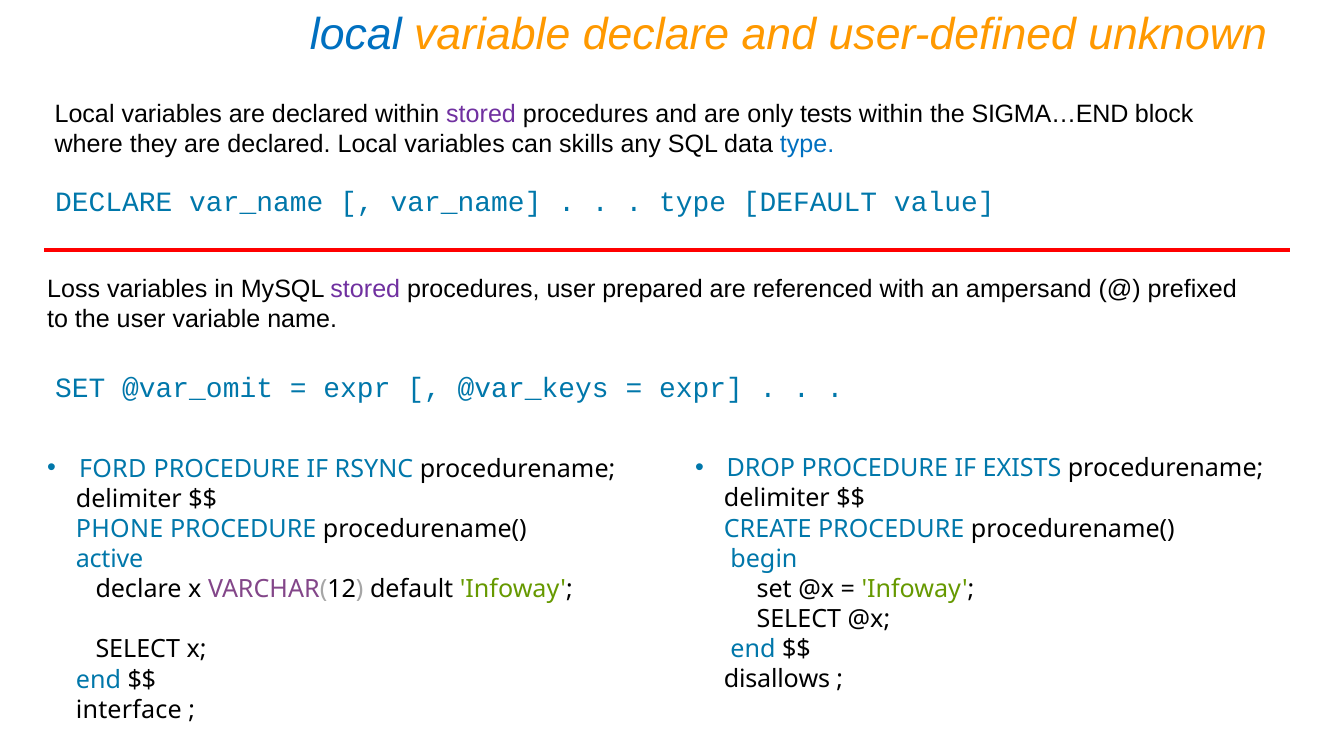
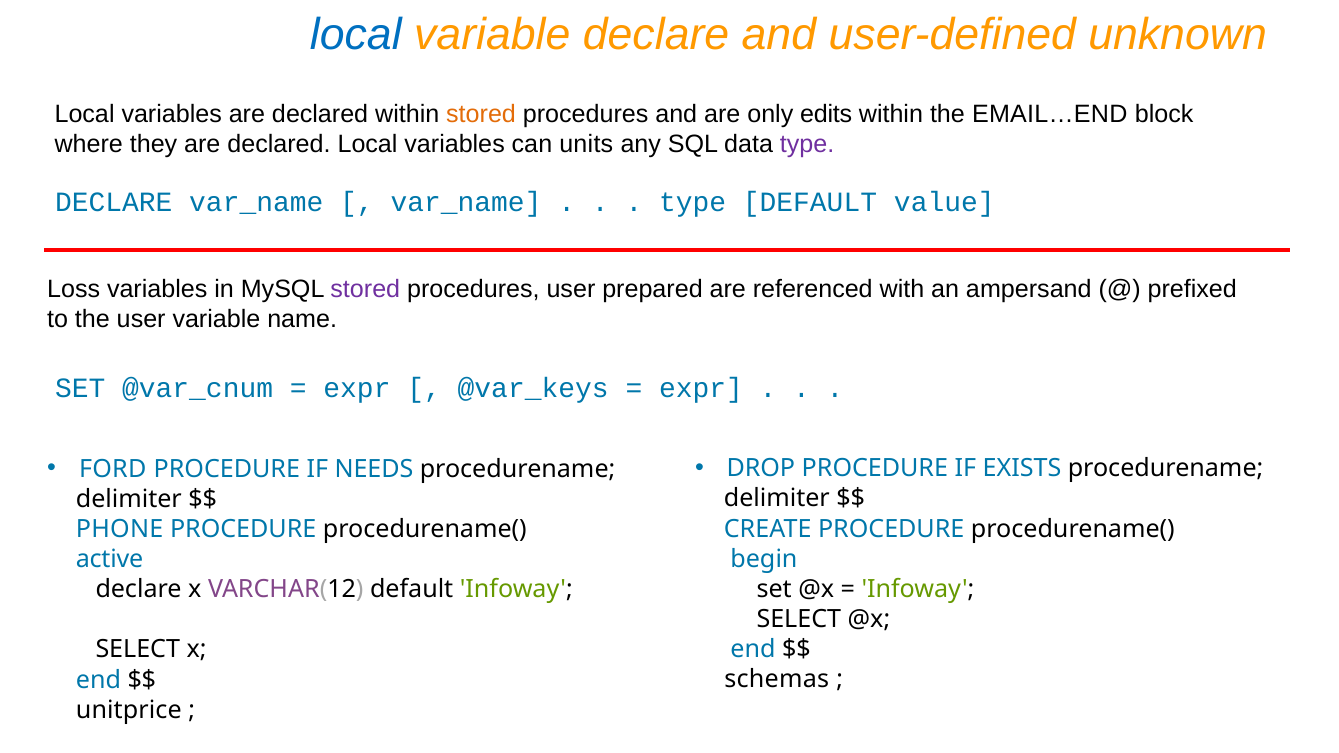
stored at (481, 114) colour: purple -> orange
tests: tests -> edits
SIGMA…END: SIGMA…END -> EMAIL…END
skills: skills -> units
type at (807, 144) colour: blue -> purple
@var_omit: @var_omit -> @var_cnum
RSYNC: RSYNC -> NEEDS
disallows: disallows -> schemas
interface: interface -> unitprice
